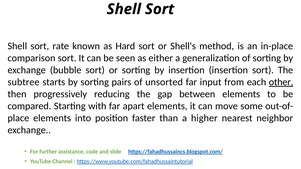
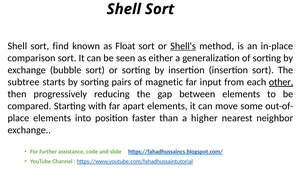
rate: rate -> find
Hard: Hard -> Float
Shell's underline: none -> present
unsorted: unsorted -> magnetic
